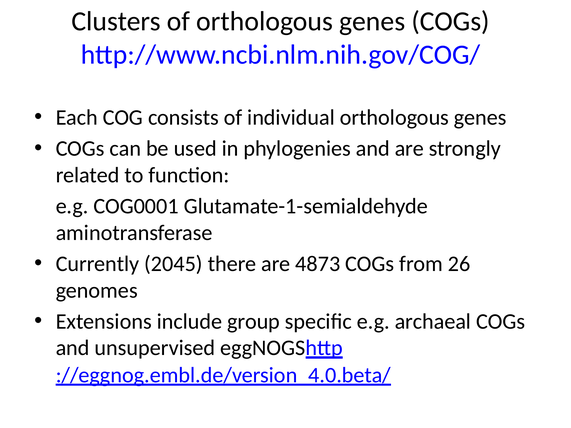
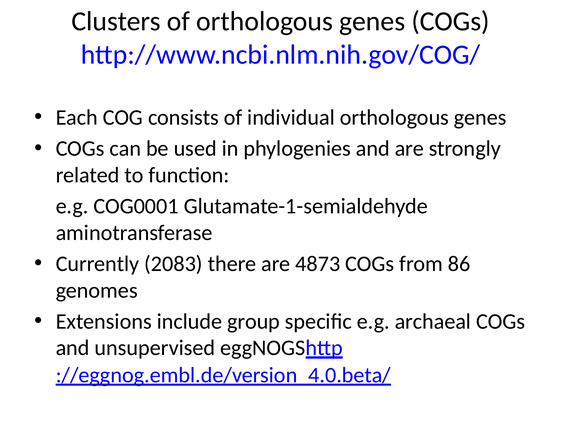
2045: 2045 -> 2083
26: 26 -> 86
